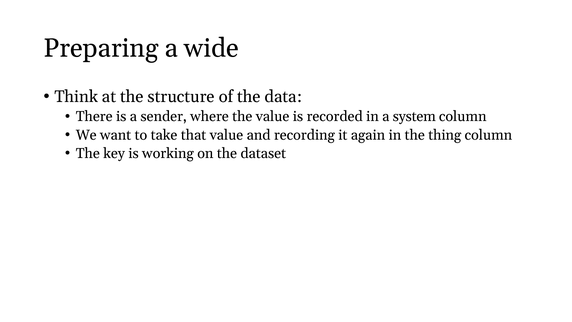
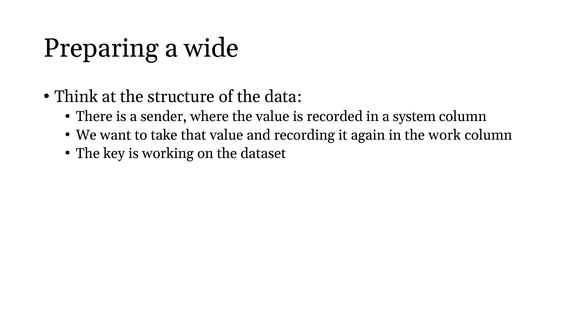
thing: thing -> work
